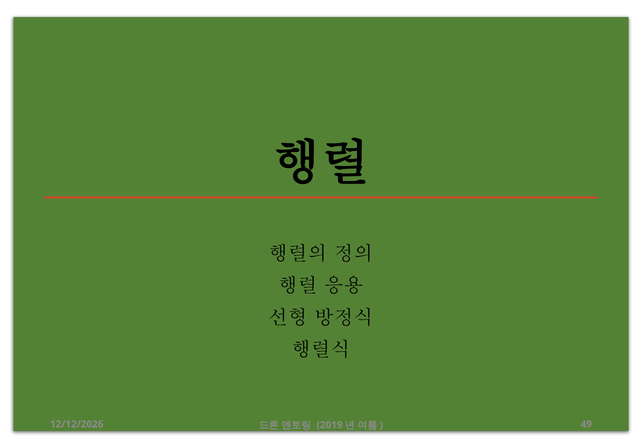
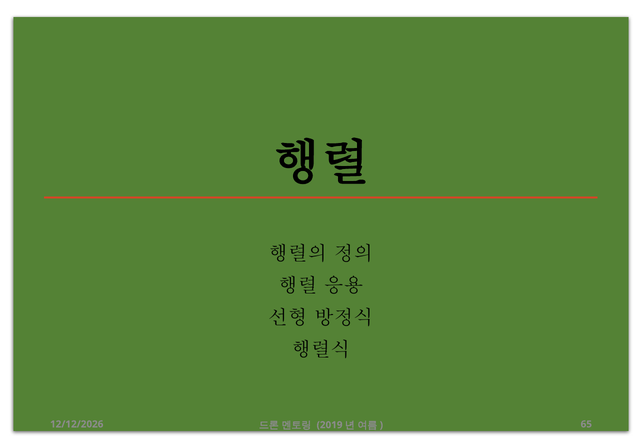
49: 49 -> 65
